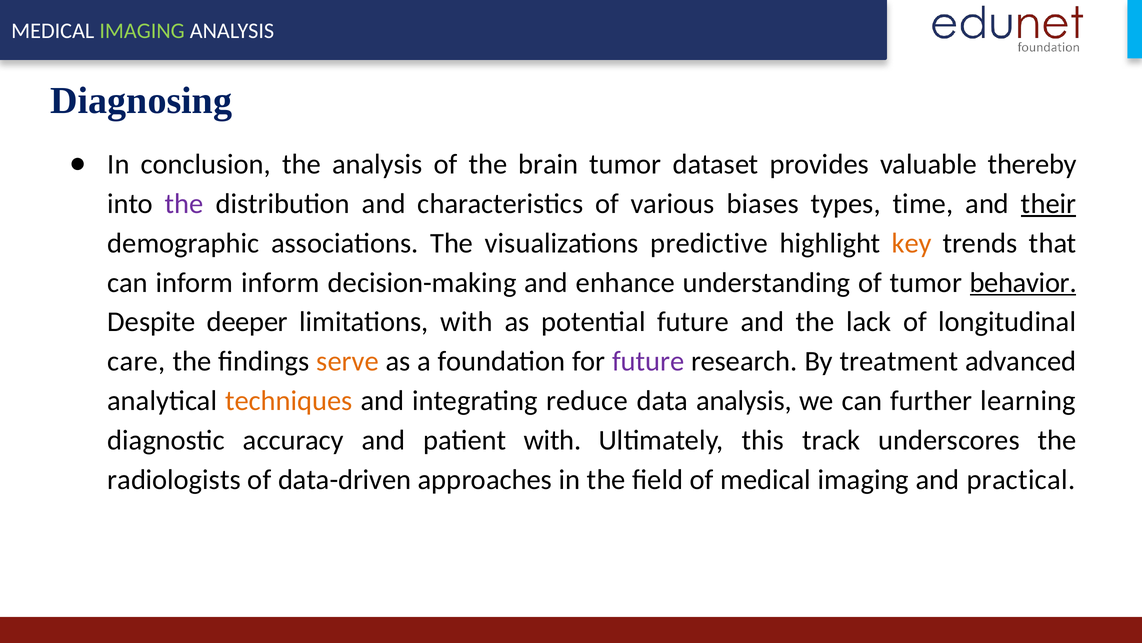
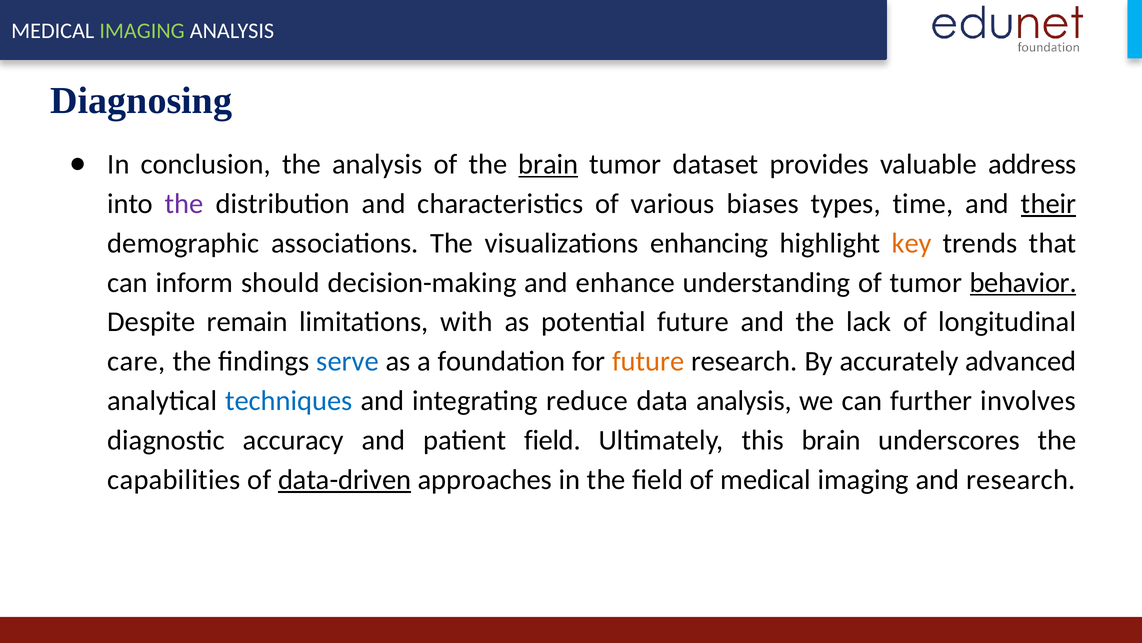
brain at (548, 164) underline: none -> present
thereby: thereby -> address
predictive: predictive -> enhancing
inform inform: inform -> should
deeper: deeper -> remain
serve colour: orange -> blue
future at (648, 361) colour: purple -> orange
treatment: treatment -> accurately
techniques colour: orange -> blue
learning: learning -> involves
patient with: with -> field
this track: track -> brain
radiologists: radiologists -> capabilities
data-driven underline: none -> present
and practical: practical -> research
